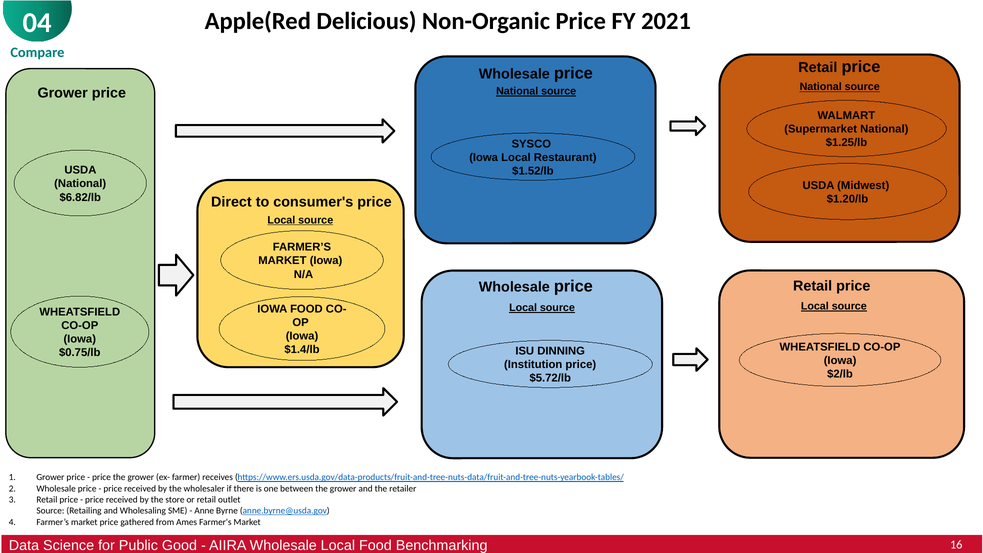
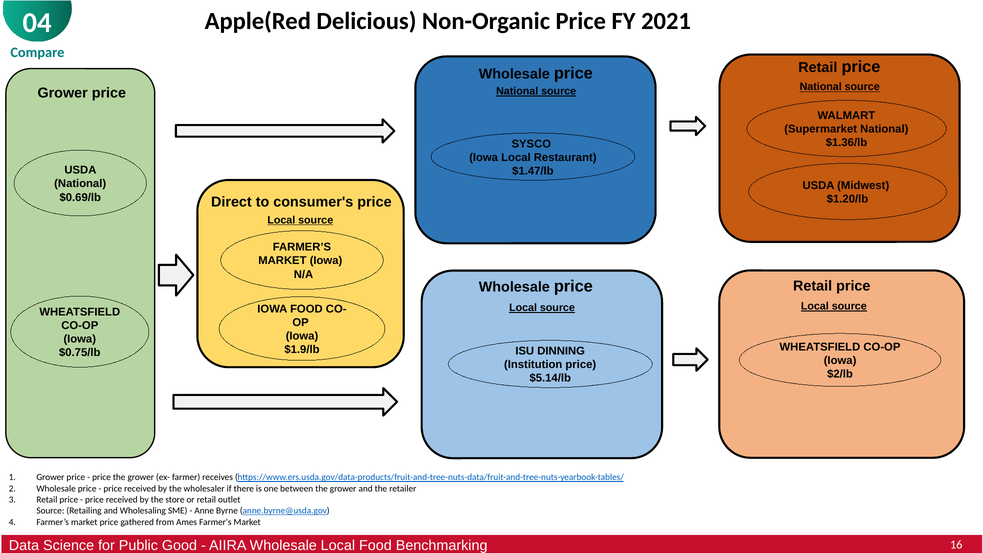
$1.25/lb: $1.25/lb -> $1.36/lb
$1.52/lb: $1.52/lb -> $1.47/lb
$6.82/lb: $6.82/lb -> $0.69/lb
$1.4/lb: $1.4/lb -> $1.9/lb
$5.72/lb: $5.72/lb -> $5.14/lb
